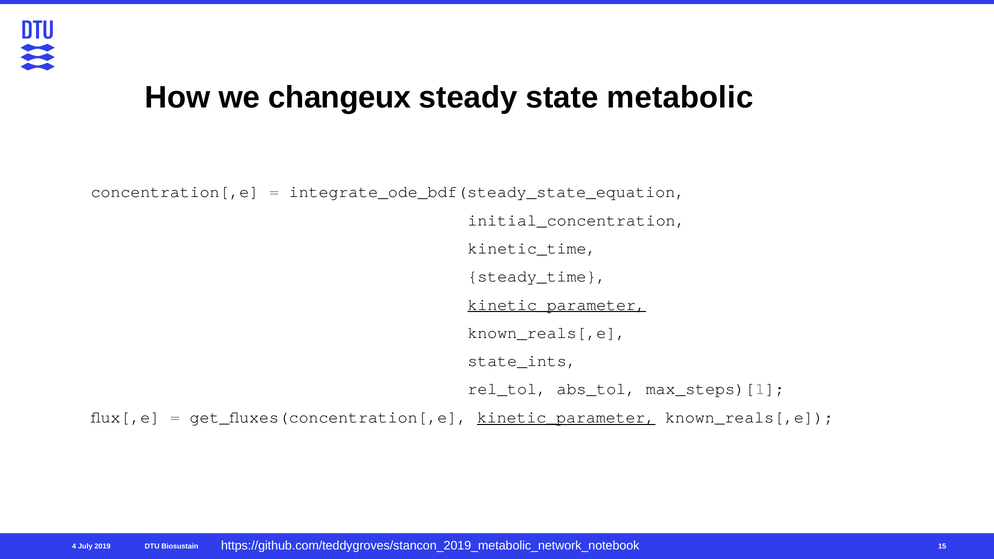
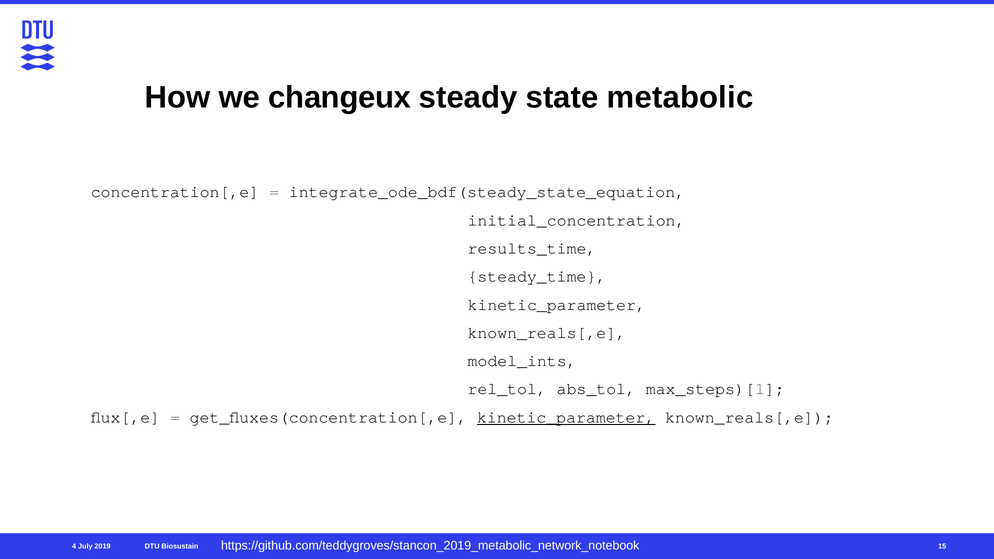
kinetic_time: kinetic_time -> results_time
kinetic_parameter at (557, 305) underline: present -> none
state_ints: state_ints -> model_ints
